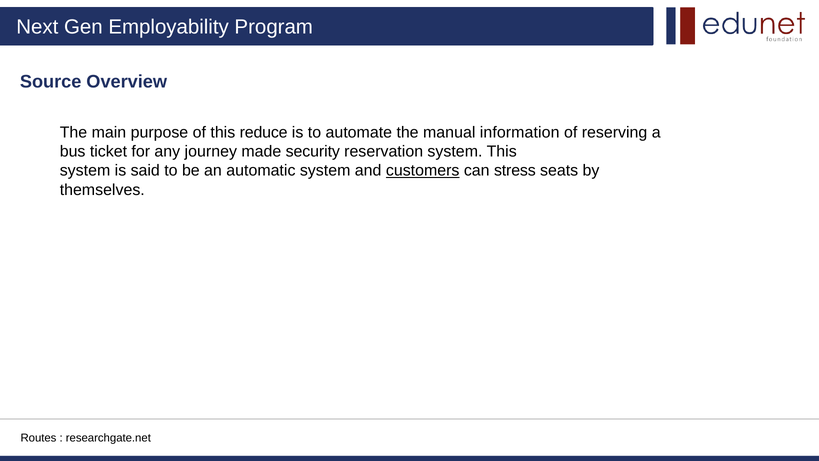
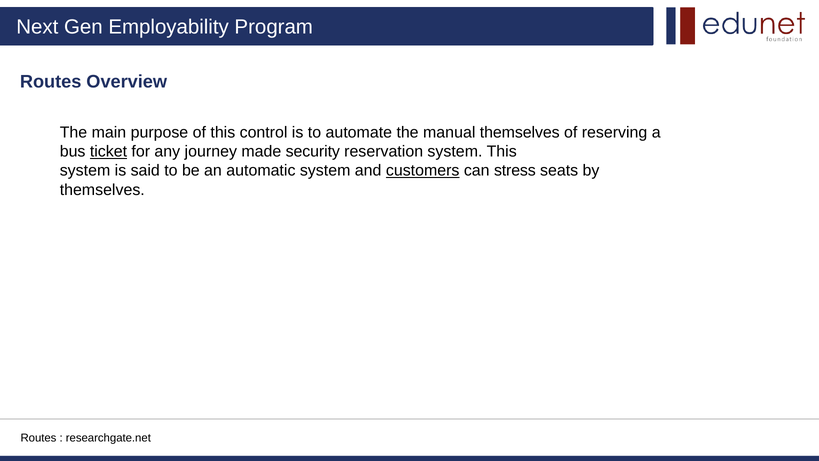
Source at (51, 81): Source -> Routes
reduce: reduce -> control
manual information: information -> themselves
ticket underline: none -> present
